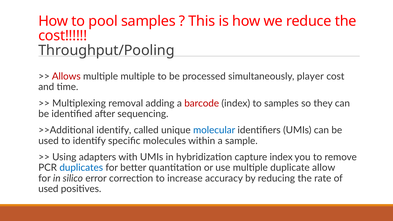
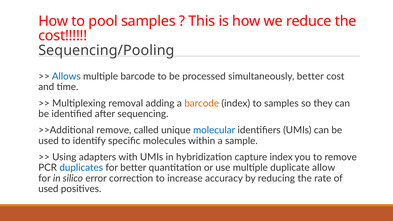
Throughput/Pooling: Throughput/Pooling -> Sequencing/Pooling
Allows colour: red -> blue
multiple multiple: multiple -> barcode
simultaneously player: player -> better
barcode at (202, 103) colour: red -> orange
>>Additional identify: identify -> remove
